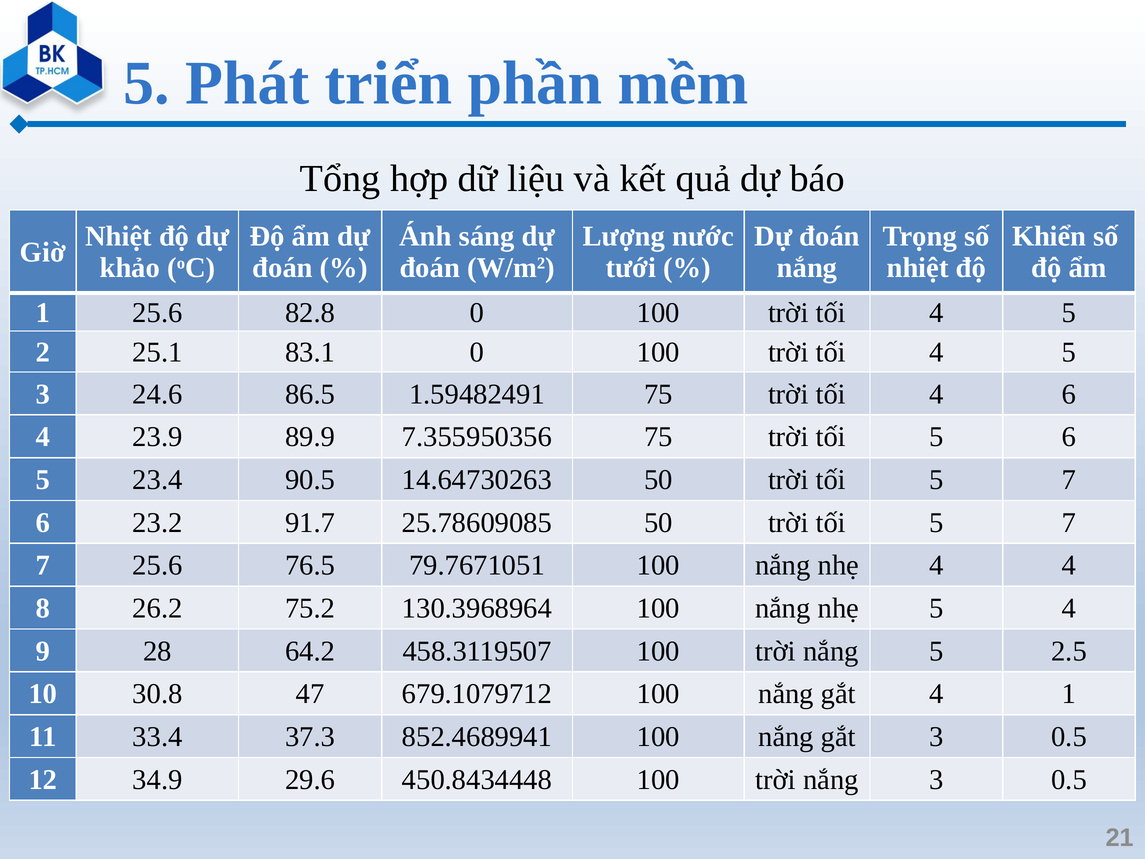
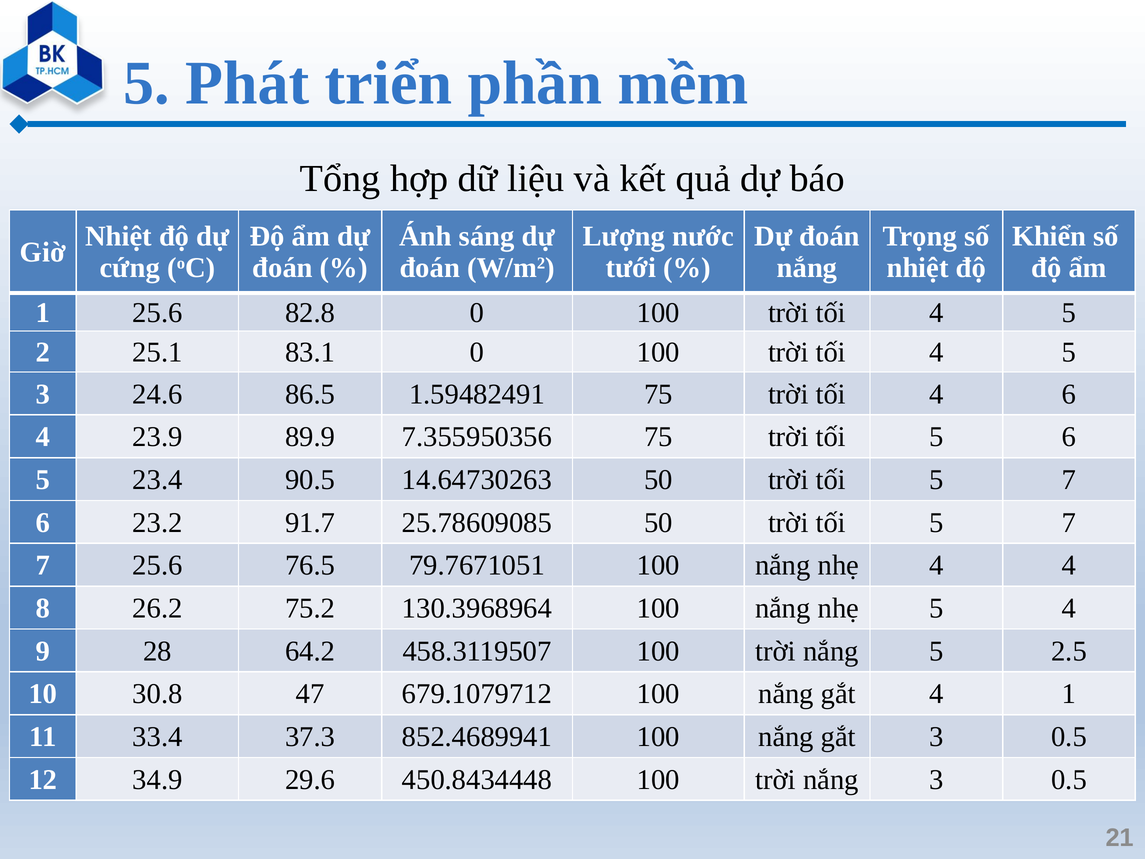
khảo: khảo -> cứng
